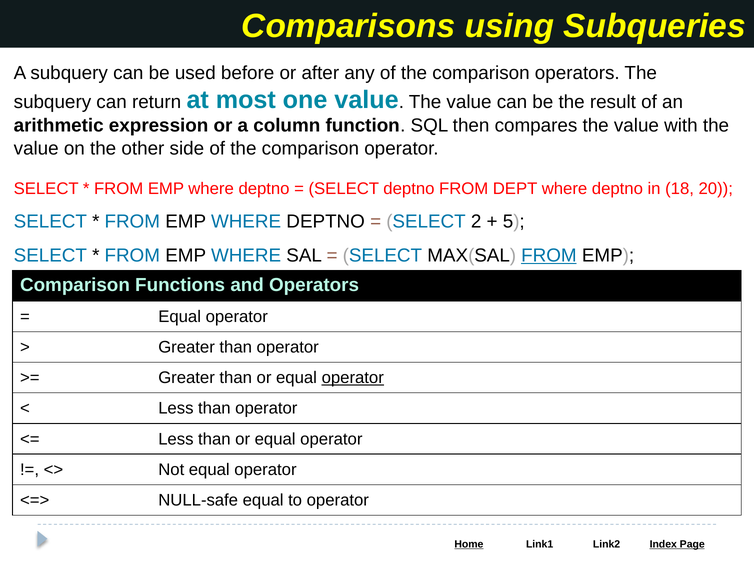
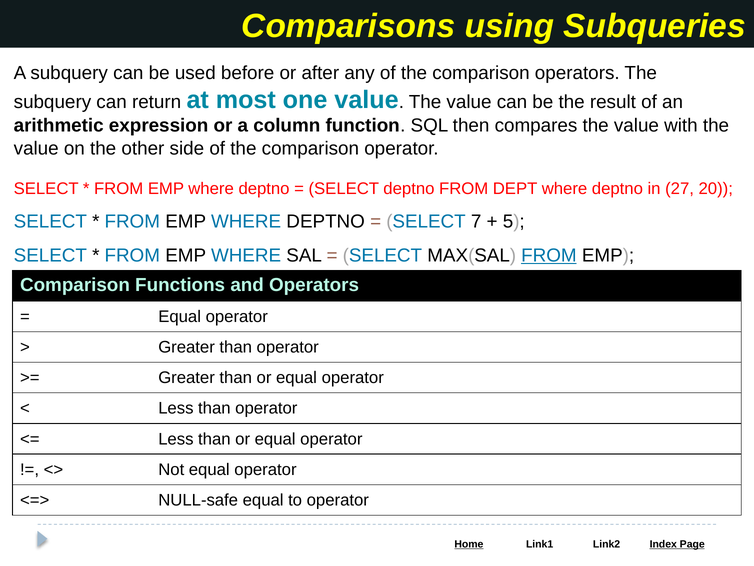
18: 18 -> 27
2: 2 -> 7
operator at (353, 377) underline: present -> none
